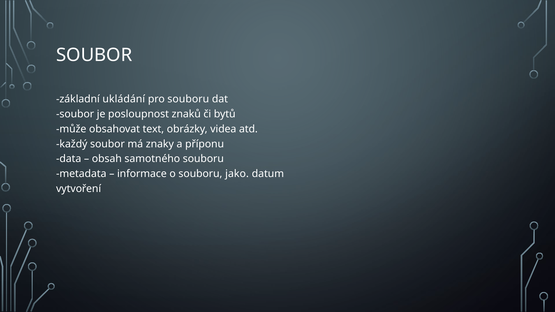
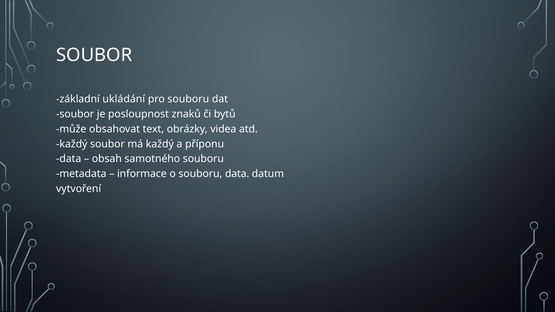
má znaky: znaky -> každý
souboru jako: jako -> data
